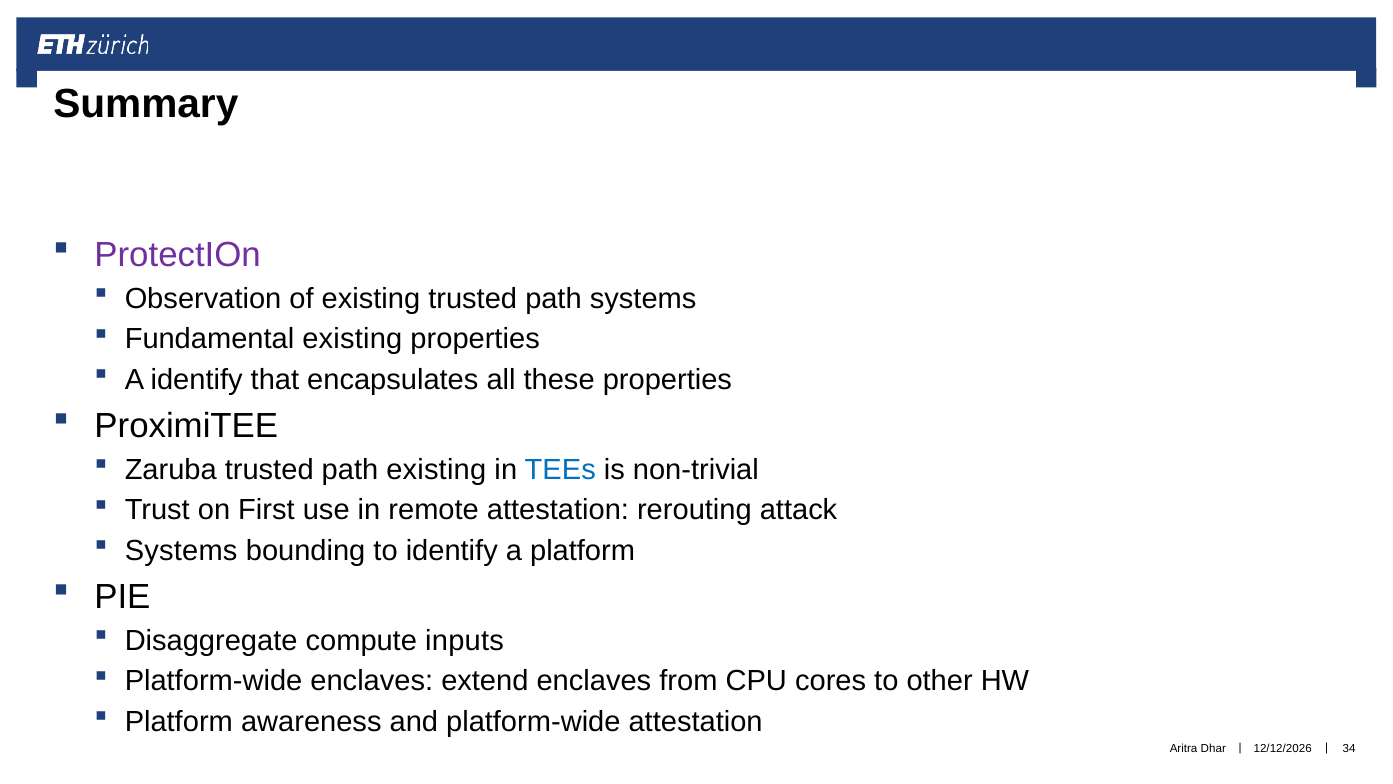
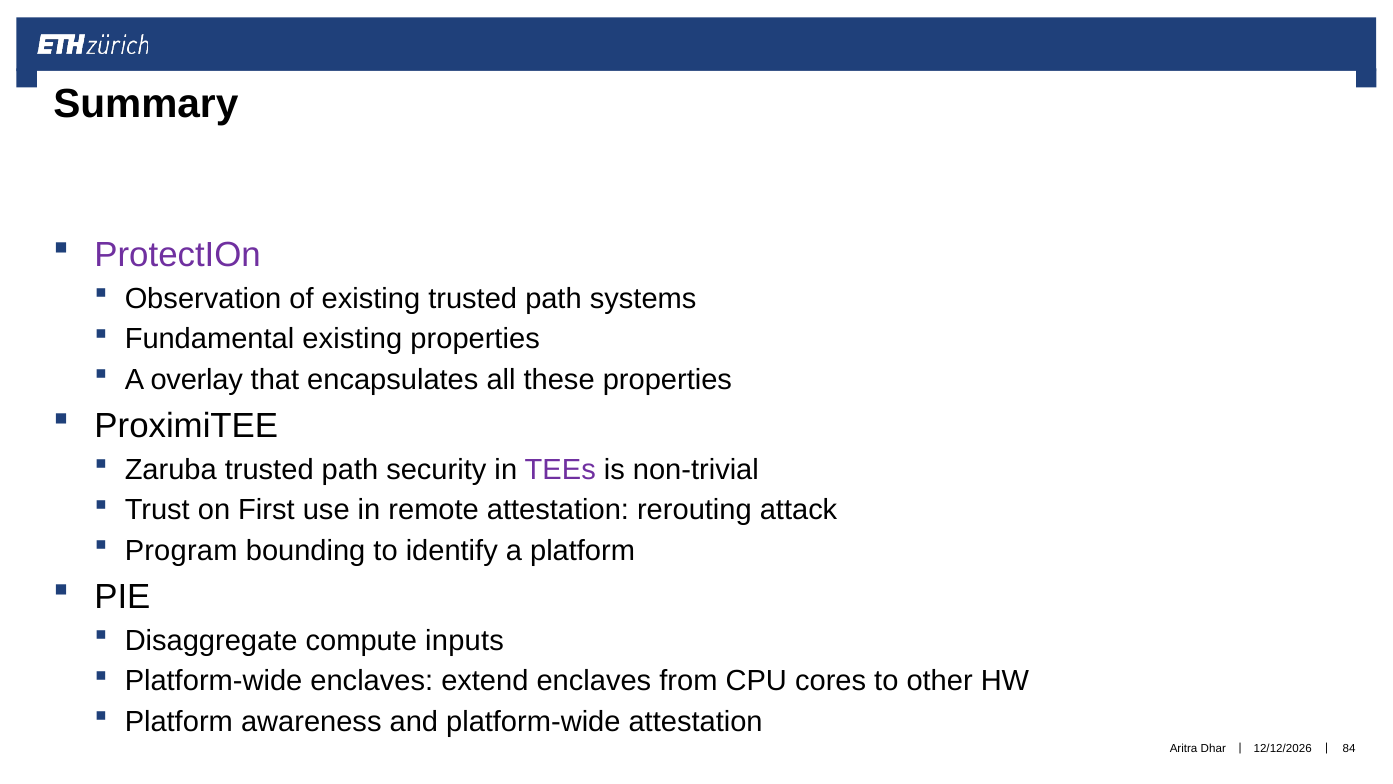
A identify: identify -> overlay
path existing: existing -> security
TEEs colour: blue -> purple
Systems at (181, 551): Systems -> Program
34: 34 -> 84
